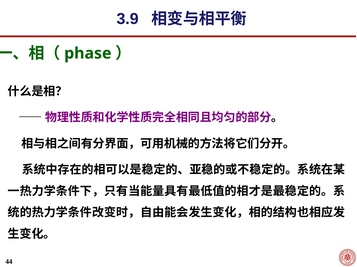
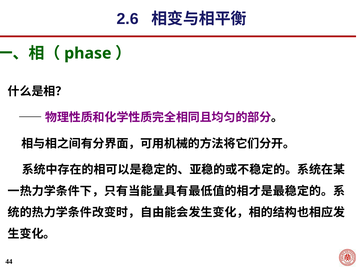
3.9: 3.9 -> 2.6
